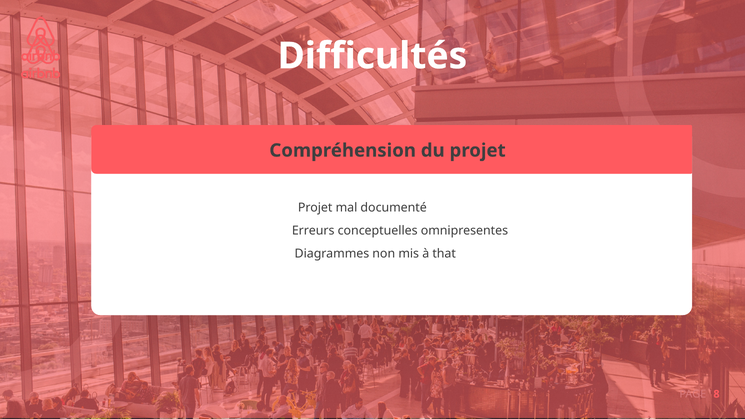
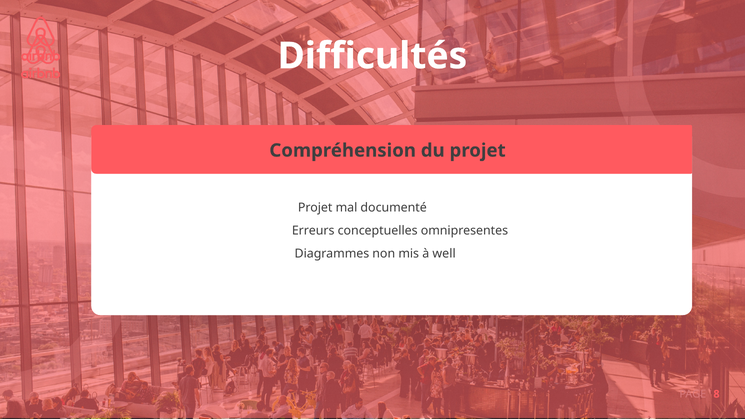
that: that -> well
